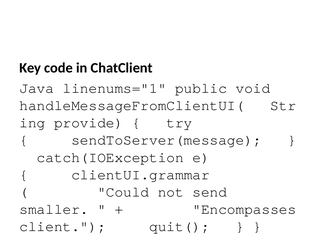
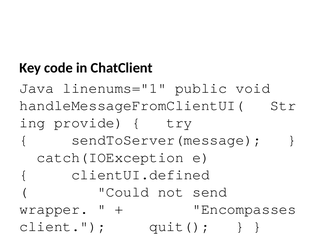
clientUI.grammar: clientUI.grammar -> clientUI.defined
smaller: smaller -> wrapper
